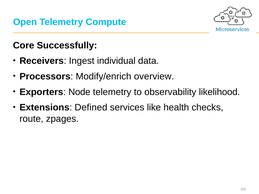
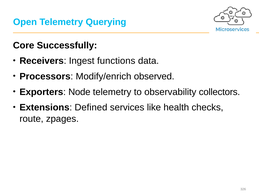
Compute: Compute -> Querying
individual: individual -> functions
overview: overview -> observed
likelihood: likelihood -> collectors
